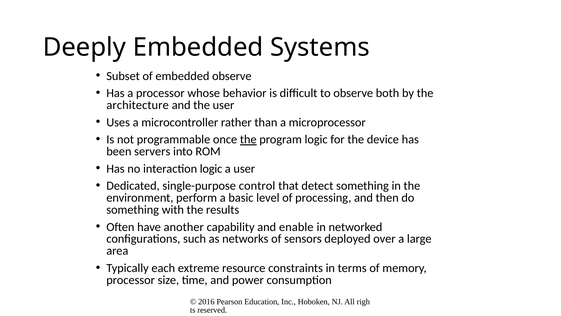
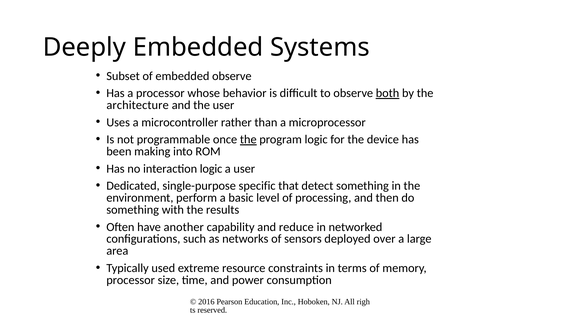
both underline: none -> present
servers: servers -> making
control: control -> specific
enable: enable -> reduce
each: each -> used
